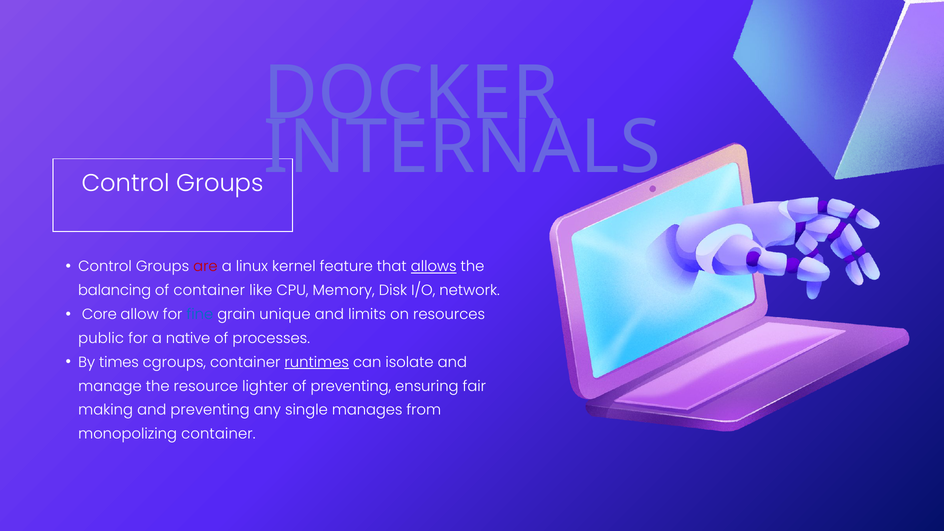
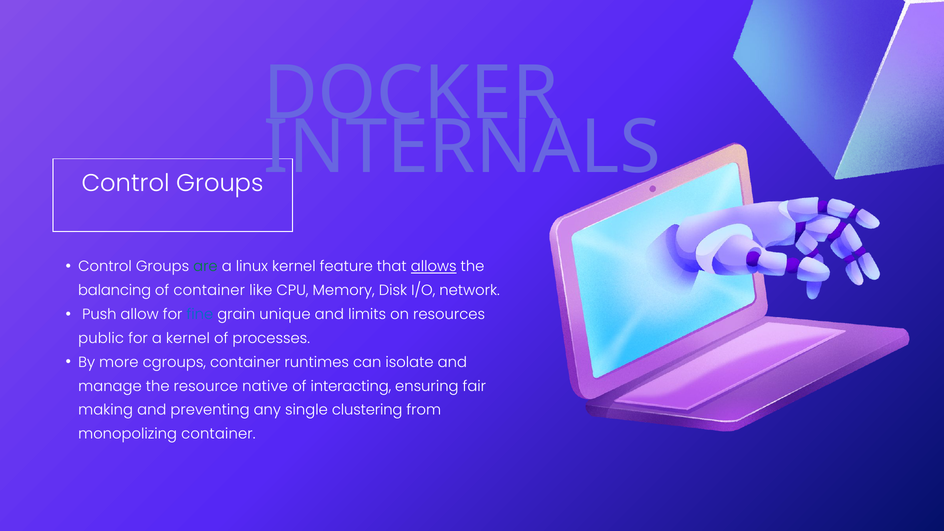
are colour: red -> green
Core: Core -> Push
a native: native -> kernel
times: times -> more
runtimes underline: present -> none
lighter: lighter -> native
of preventing: preventing -> interacting
manages: manages -> clustering
